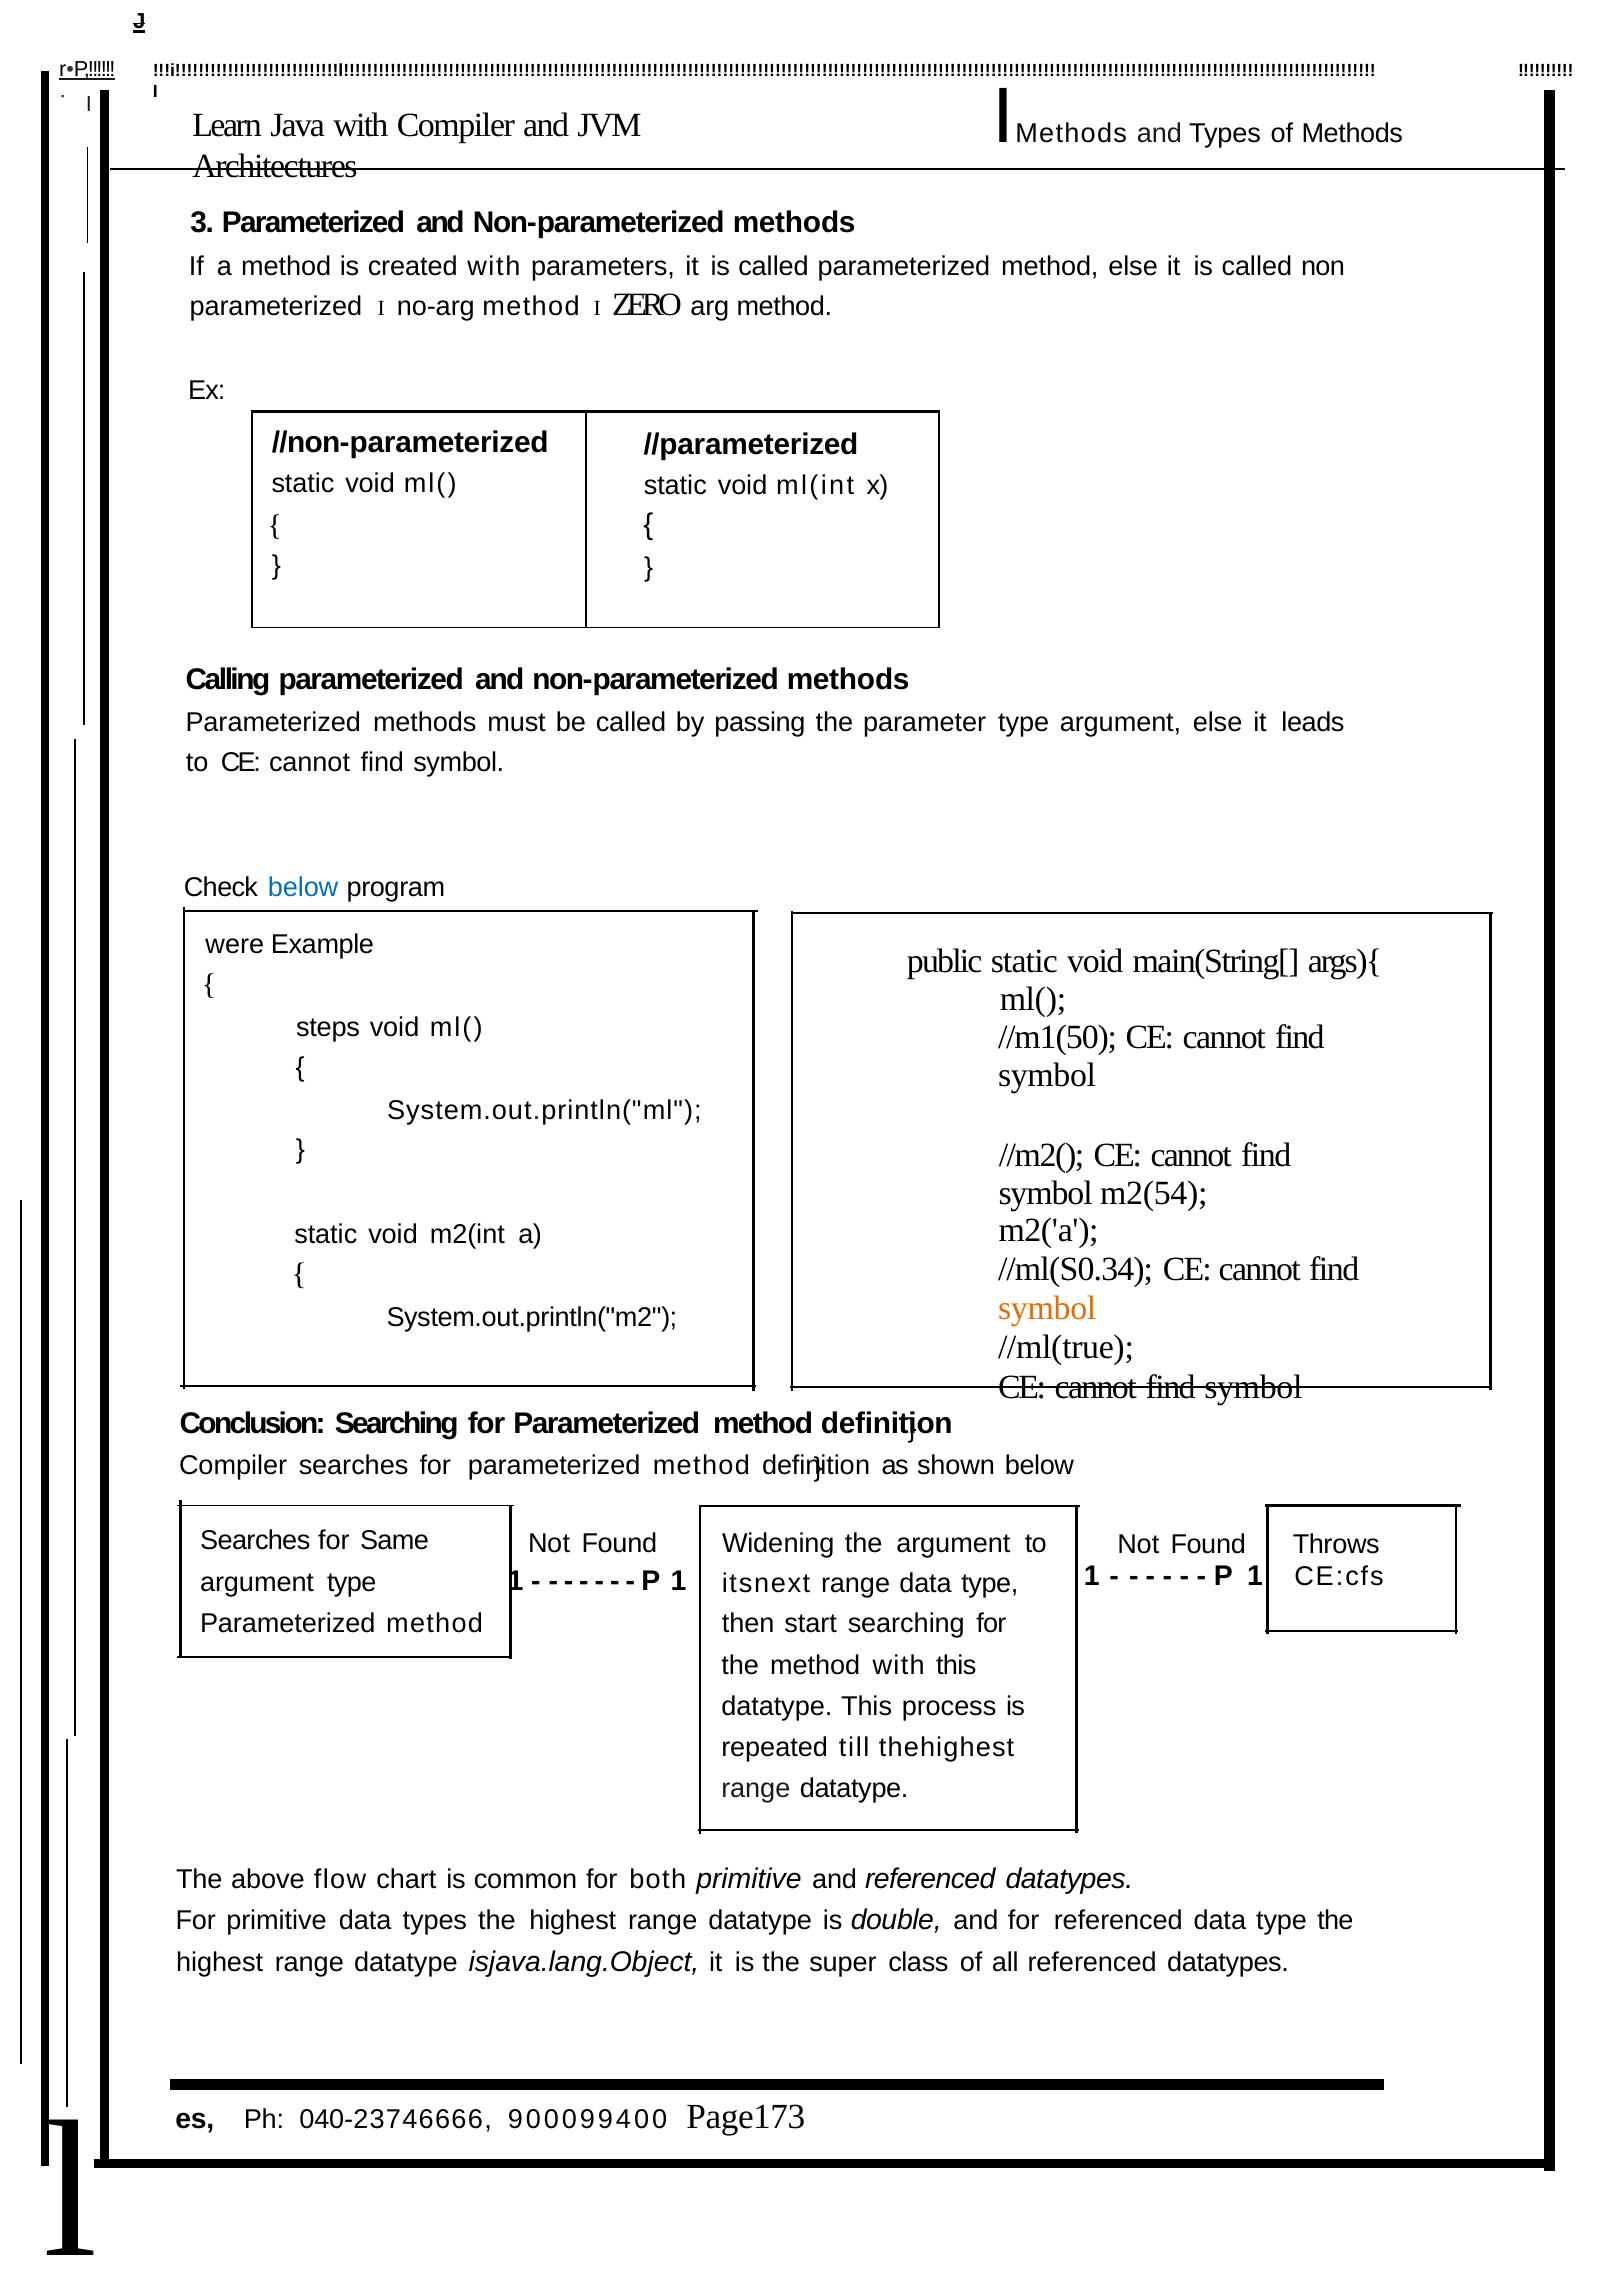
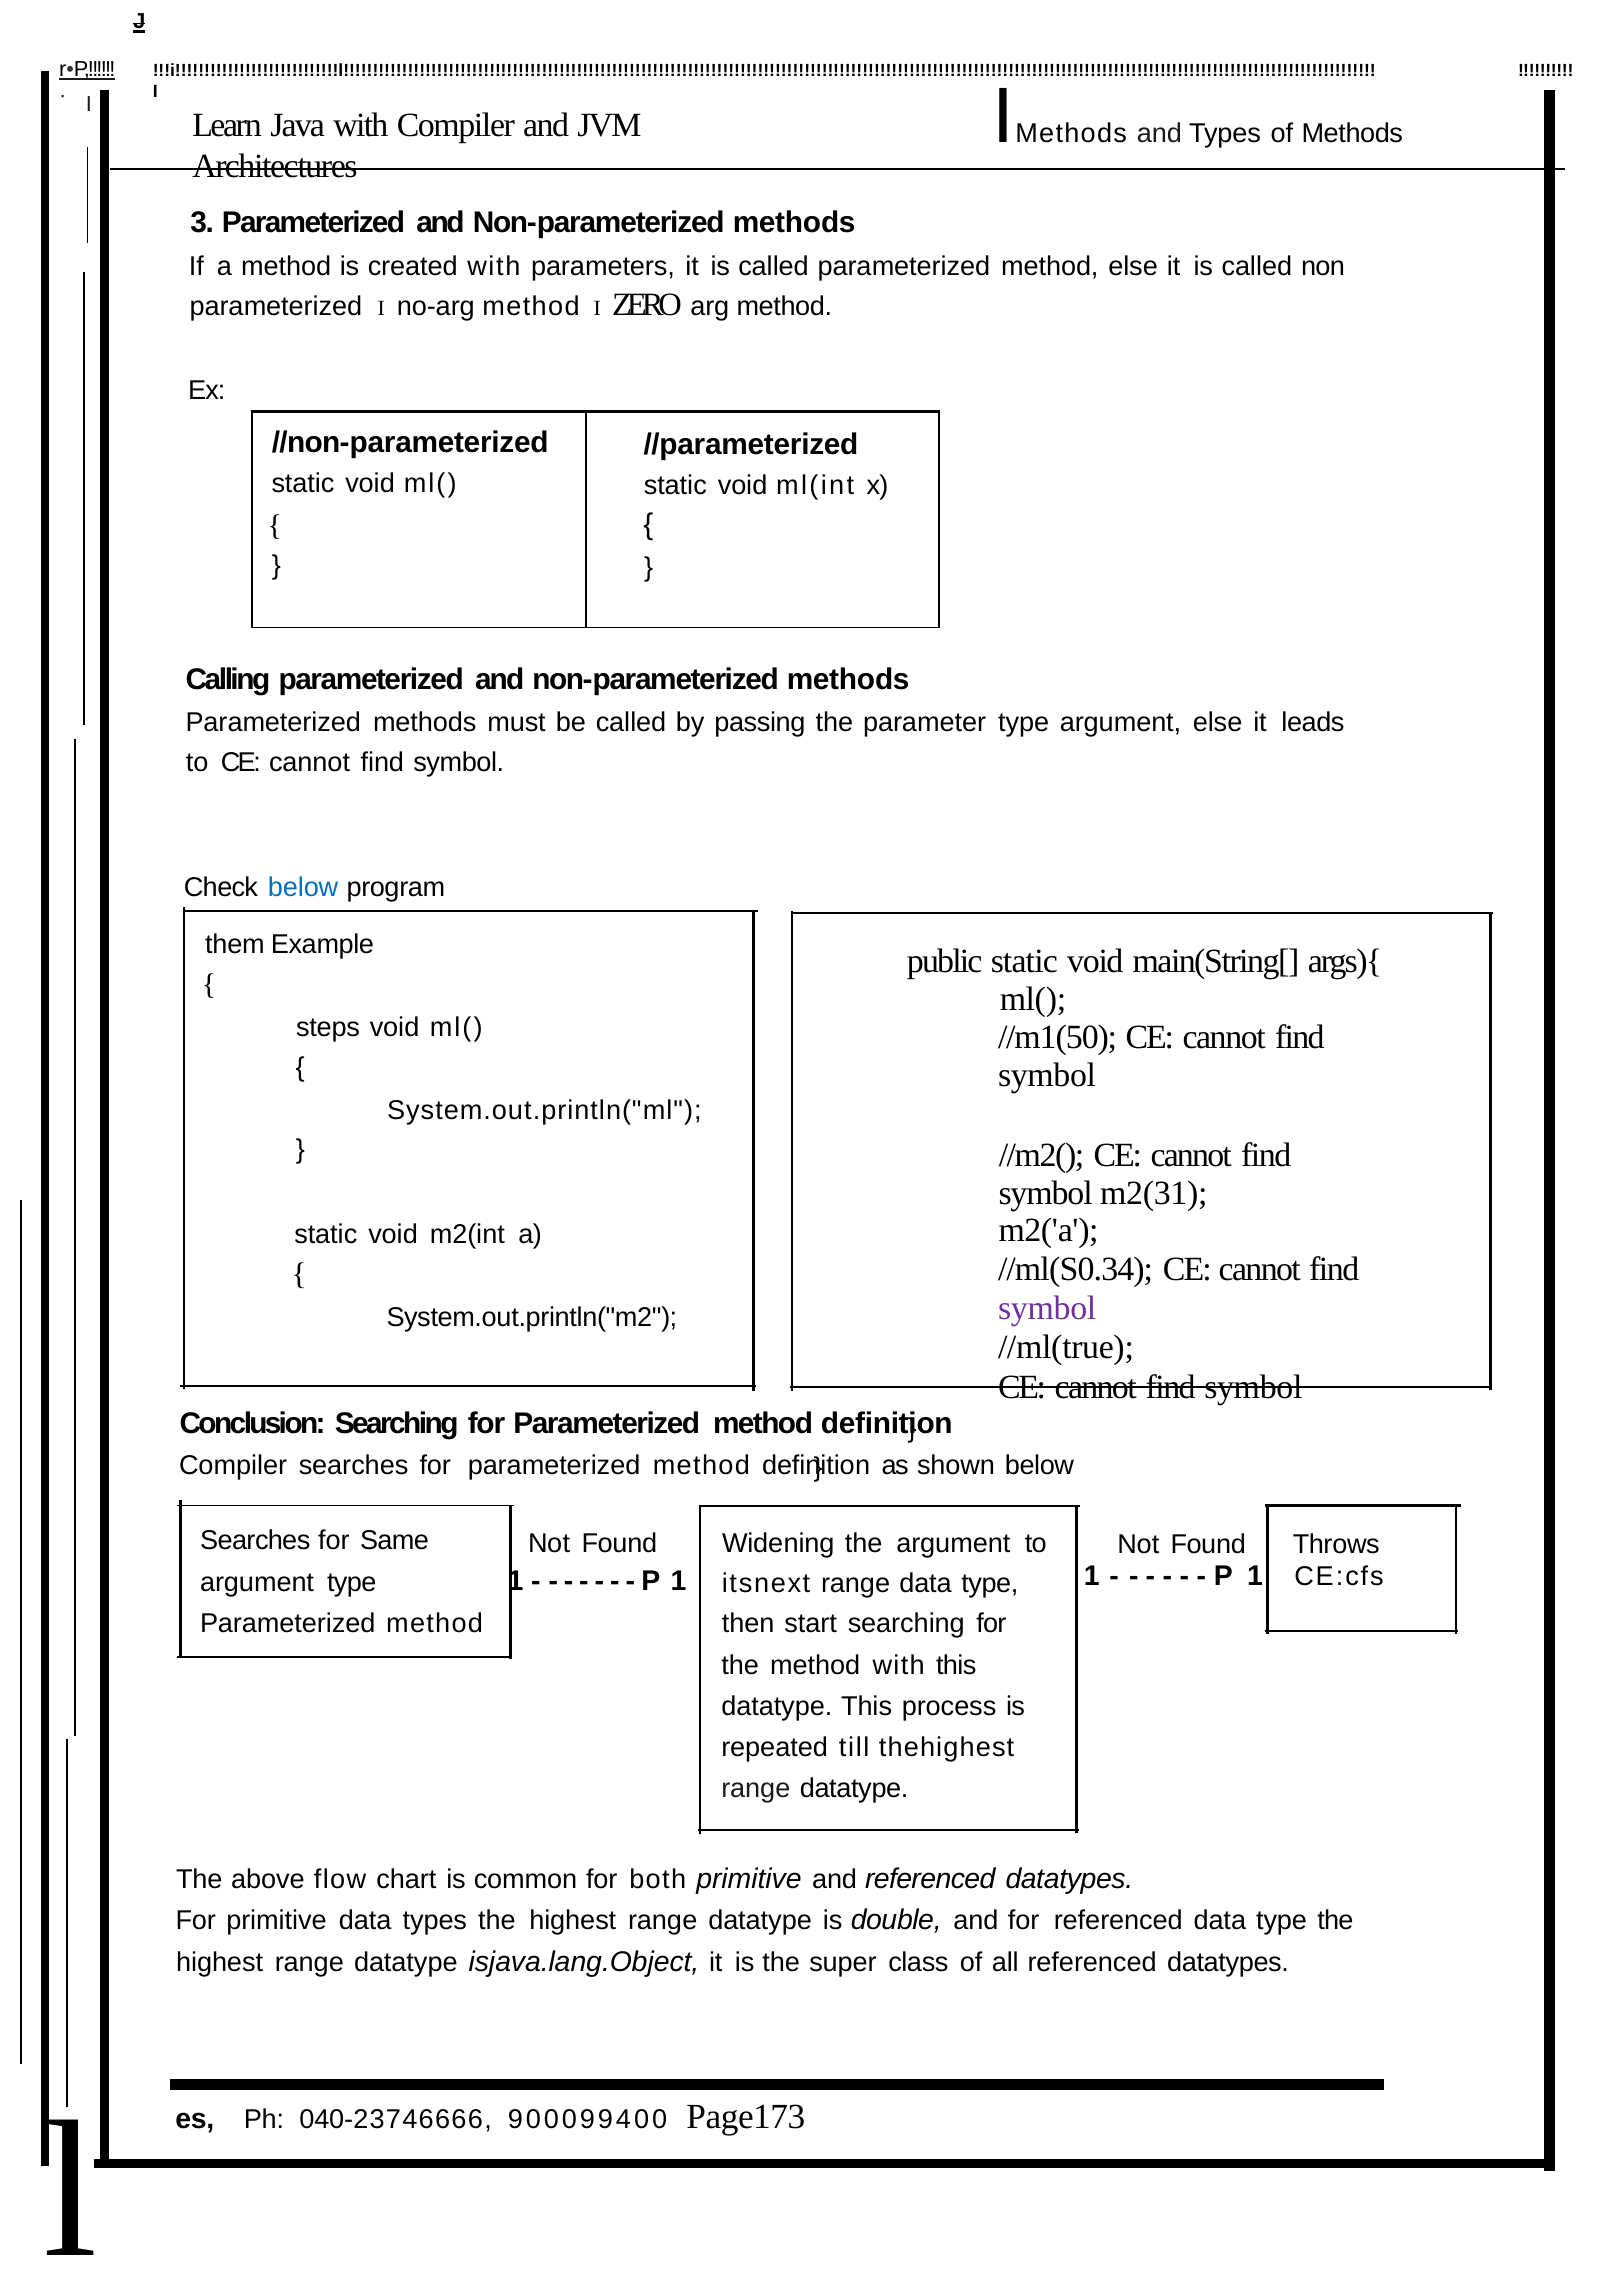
were: were -> them
m2(54: m2(54 -> m2(31
symbol at (1047, 1308) colour: orange -> purple
